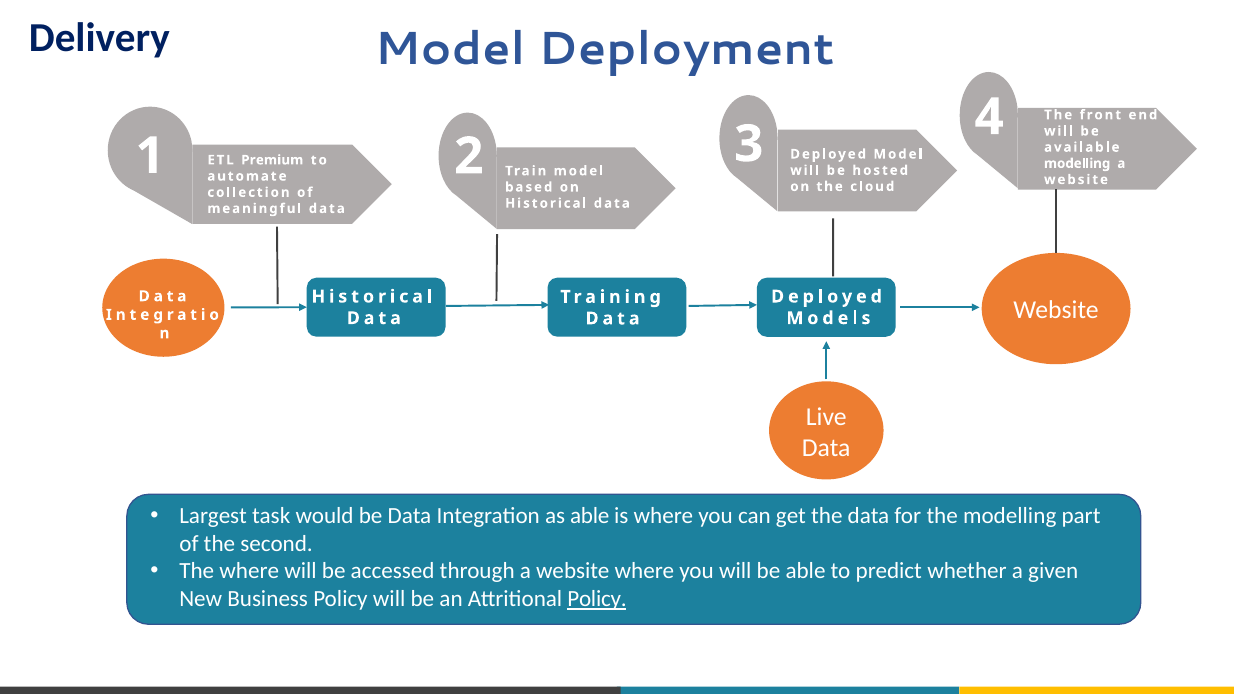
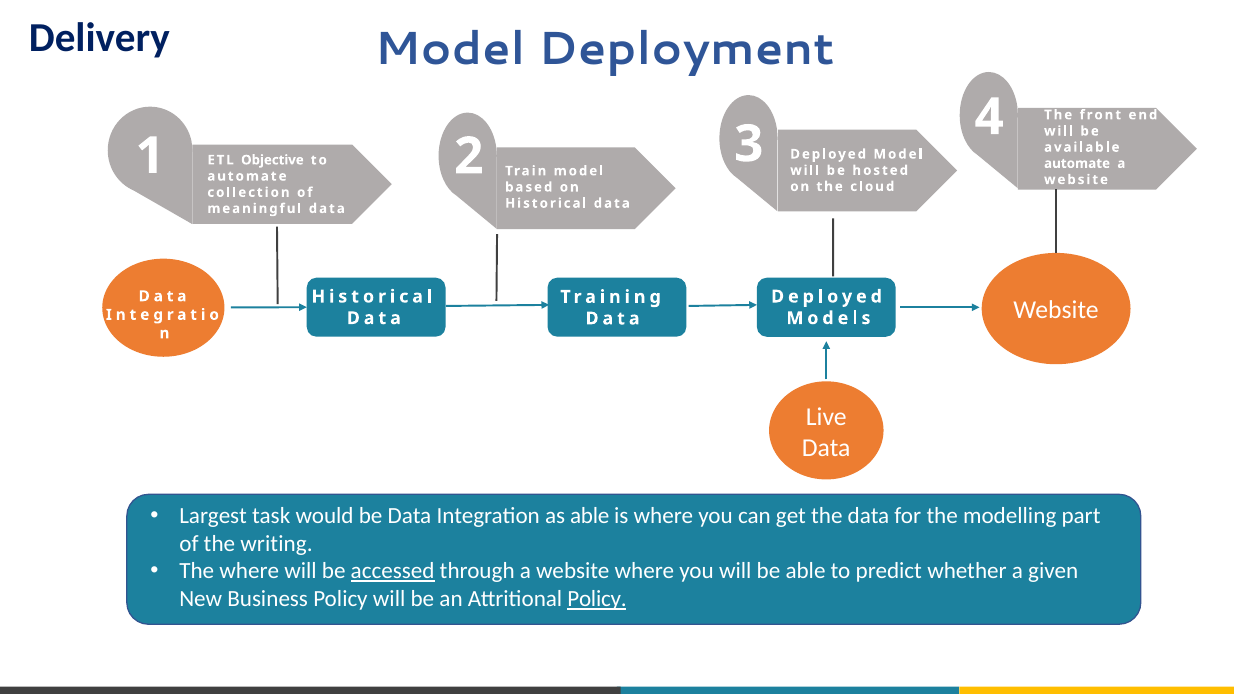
Premium: Premium -> Objective
modelling at (1077, 163): modelling -> automate
second: second -> writing
accessed underline: none -> present
